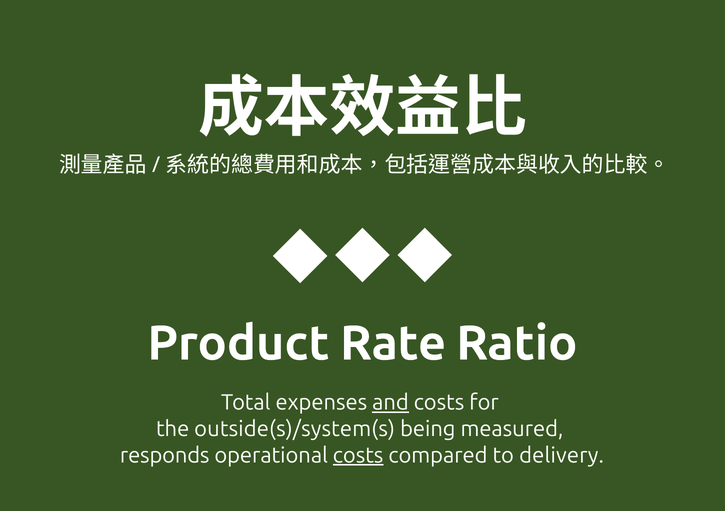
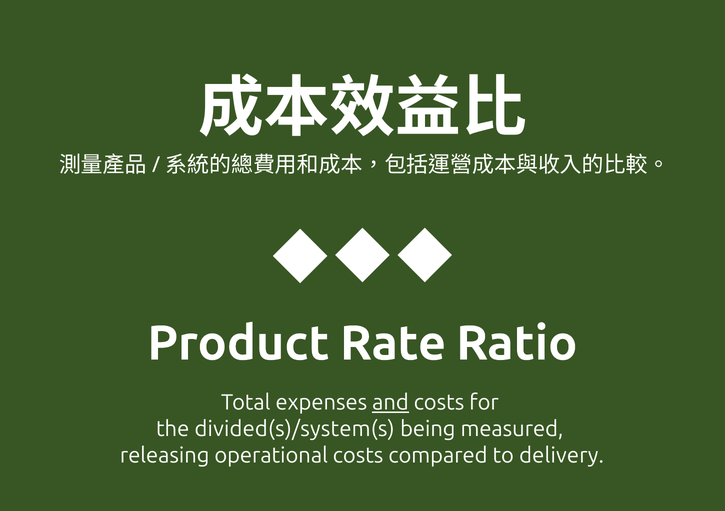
outside(s)/system(s: outside(s)/system(s -> divided(s)/system(s
responds: responds -> releasing
costs at (358, 455) underline: present -> none
